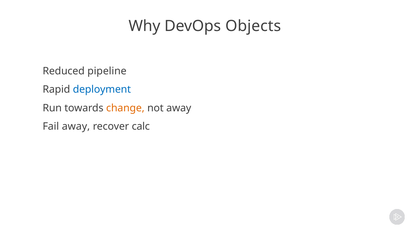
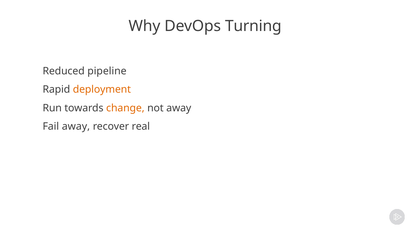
Objects: Objects -> Turning
deployment colour: blue -> orange
calc: calc -> real
